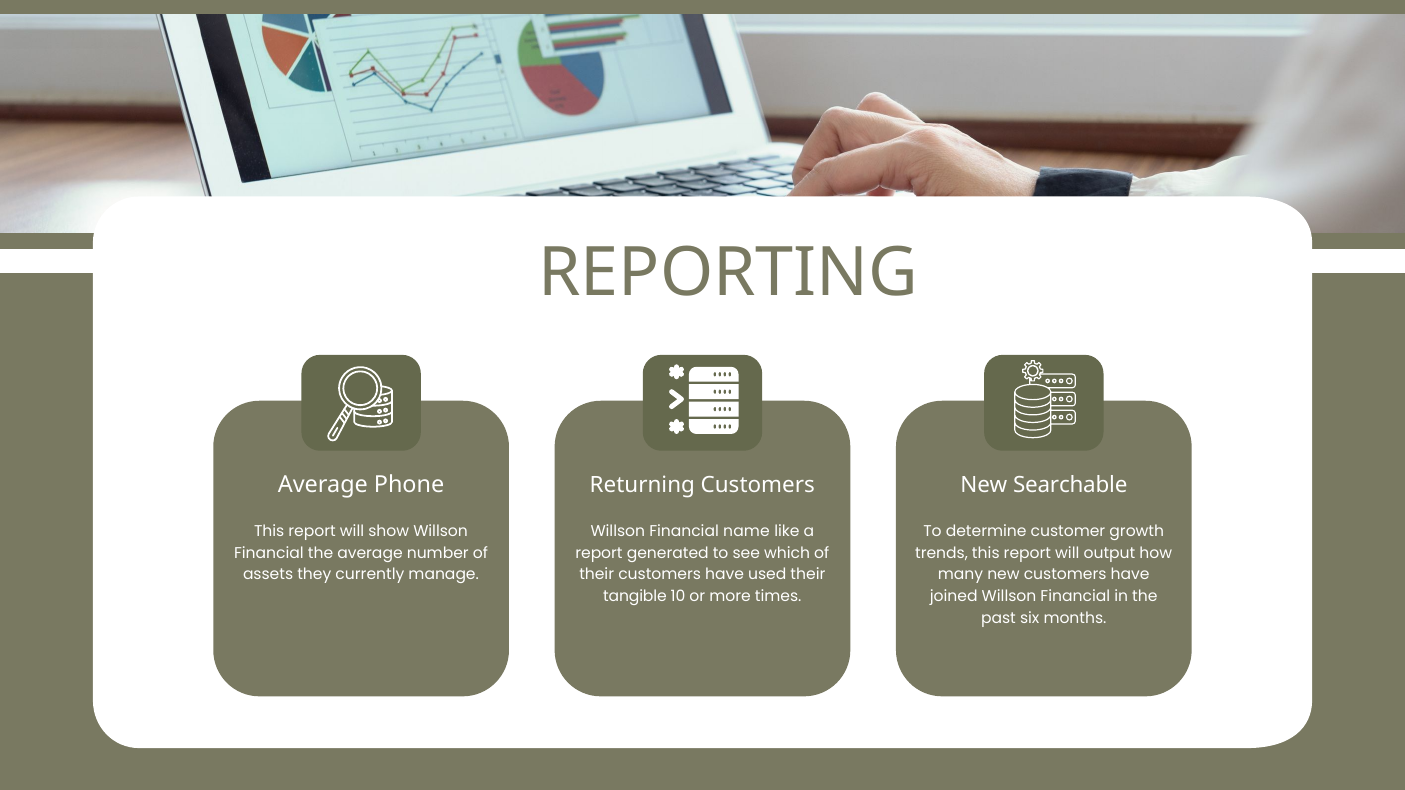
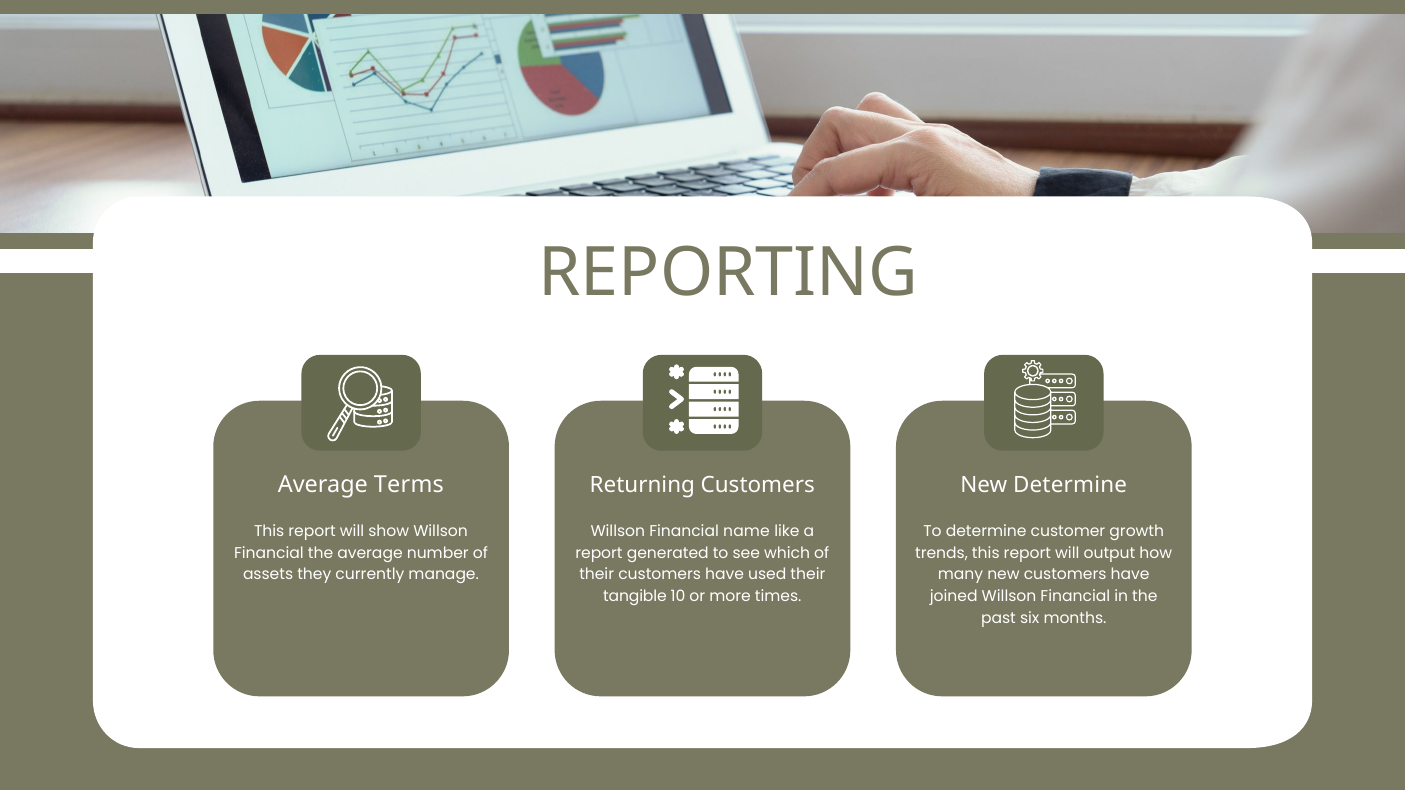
Phone: Phone -> Terms
New Searchable: Searchable -> Determine
